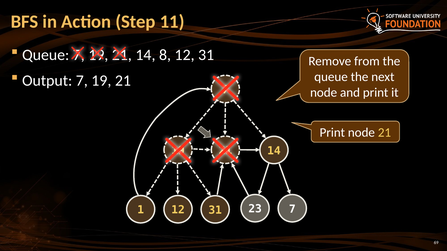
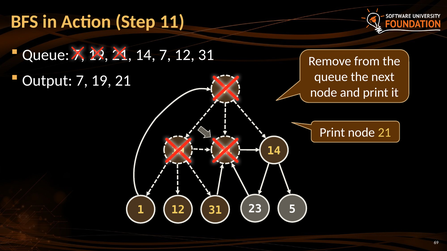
14 8: 8 -> 7
23 7: 7 -> 5
